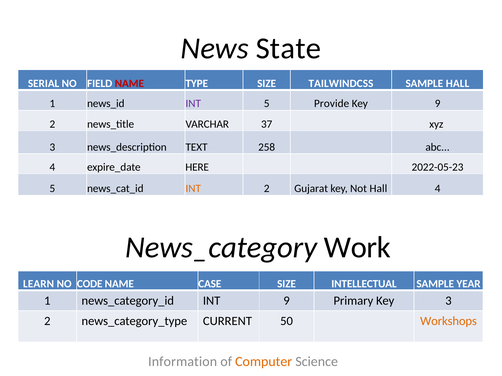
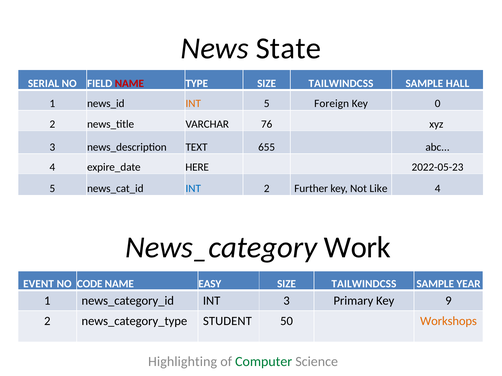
INT at (193, 104) colour: purple -> orange
Provide: Provide -> Foreign
Key 9: 9 -> 0
37: 37 -> 76
258: 258 -> 655
INT at (193, 189) colour: orange -> blue
Gujarat: Gujarat -> Further
Not Hall: Hall -> Like
LEARN: LEARN -> EVENT
CASE: CASE -> EASY
INTELLECTUAL at (364, 284): INTELLECTUAL -> TAILWINDCSS
INT 9: 9 -> 3
Key 3: 3 -> 9
CURRENT: CURRENT -> STUDENT
Information: Information -> Highlighting
Computer colour: orange -> green
